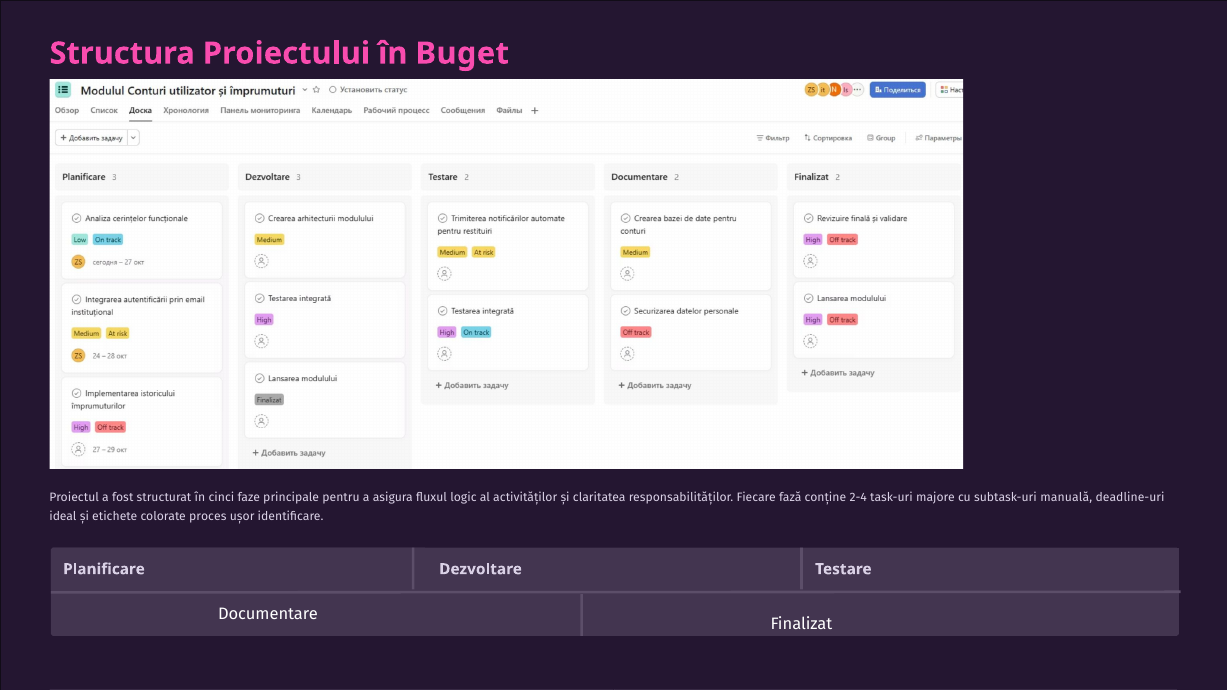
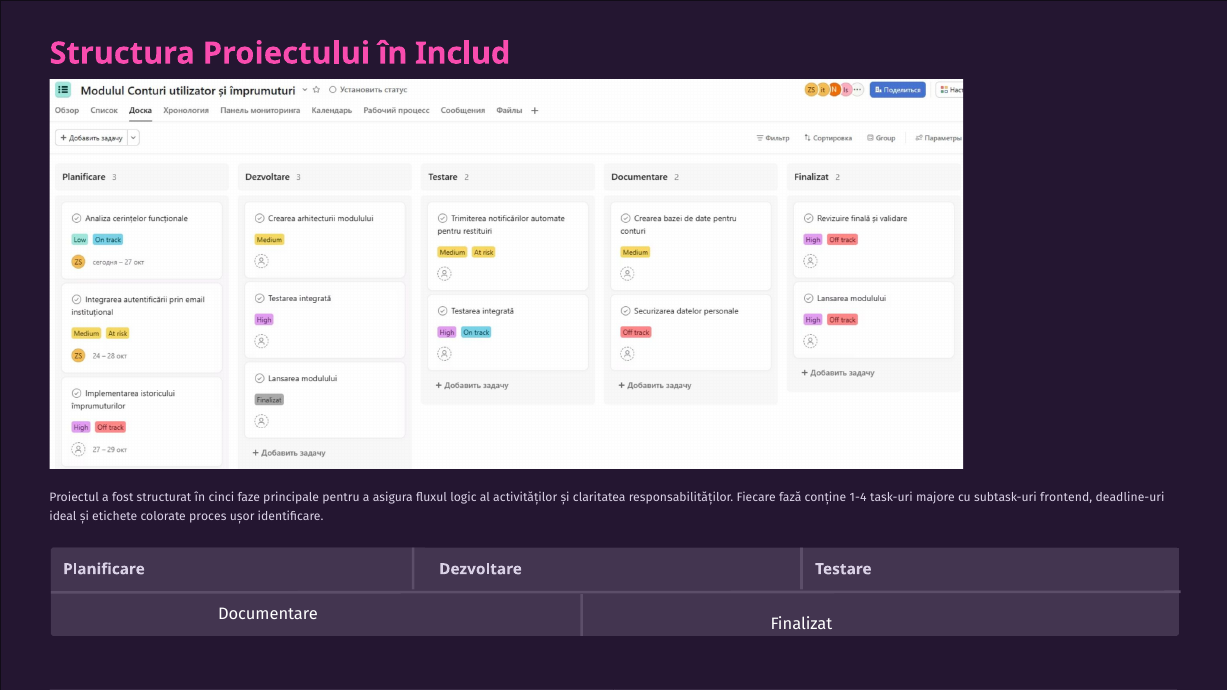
Buget: Buget -> Includ
2-4: 2-4 -> 1-4
manuală: manuală -> frontend
